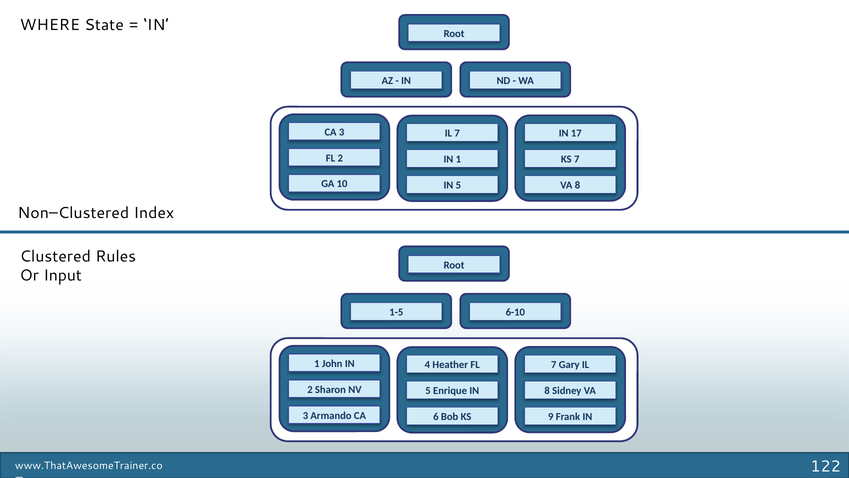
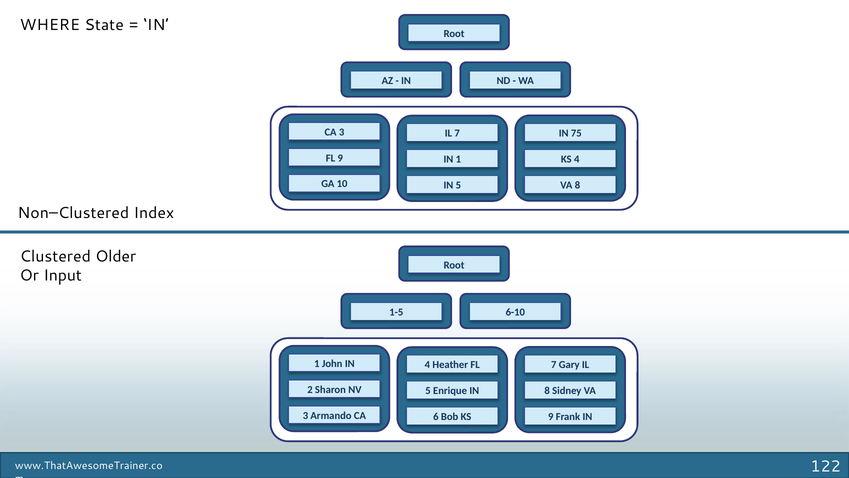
17: 17 -> 75
FL 2: 2 -> 9
7 at (577, 159): 7 -> 4
Rules: Rules -> Older
